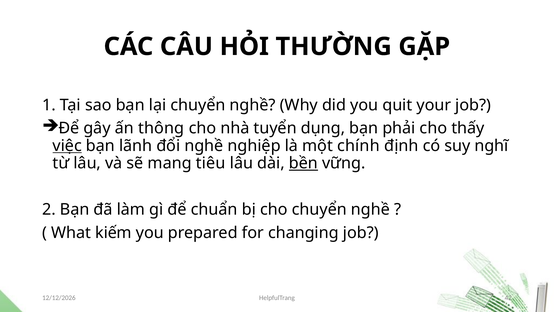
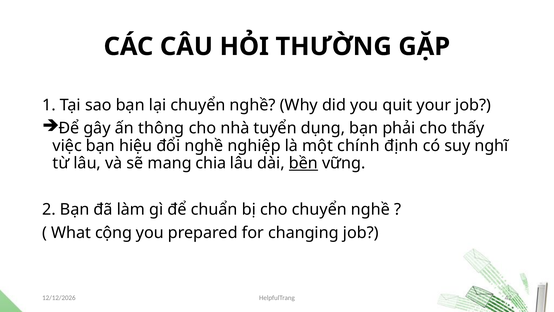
việc underline: present -> none
lãnh: lãnh -> hiệu
tiêu: tiêu -> chia
kiếm: kiếm -> cộng
